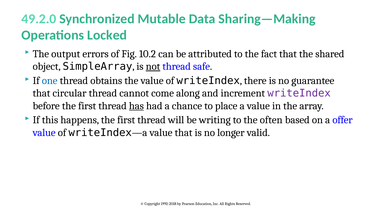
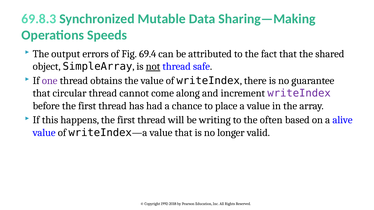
49.2.0: 49.2.0 -> 69.8.3
Locked: Locked -> Speeds
10.2: 10.2 -> 69.4
one colour: blue -> purple
has underline: present -> none
offer: offer -> alive
